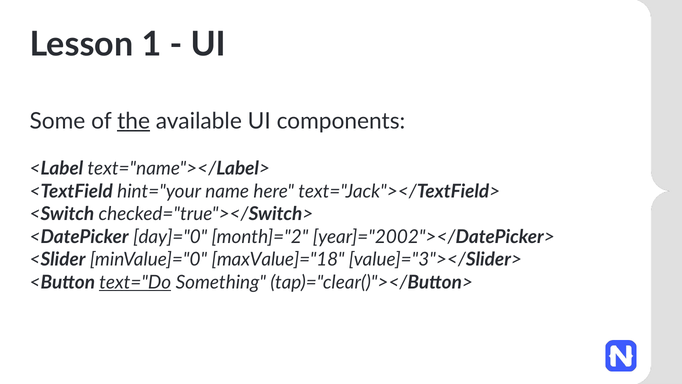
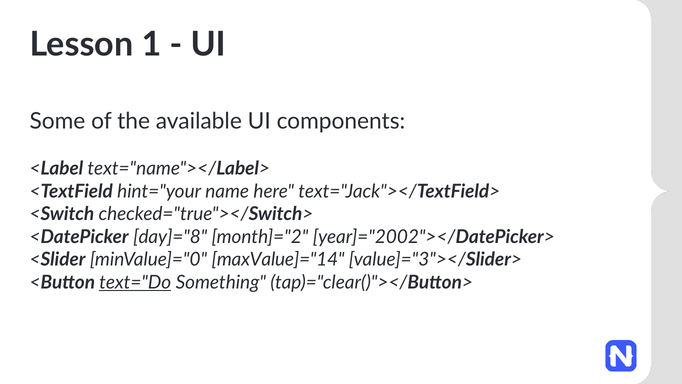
the underline: present -> none
day]="0: day]="0 -> day]="8
maxValue]="18: maxValue]="18 -> maxValue]="14
